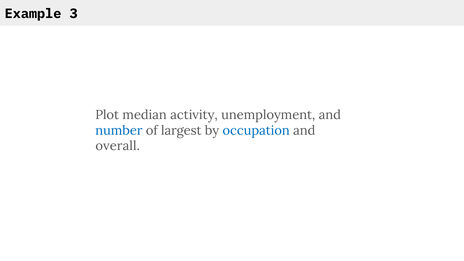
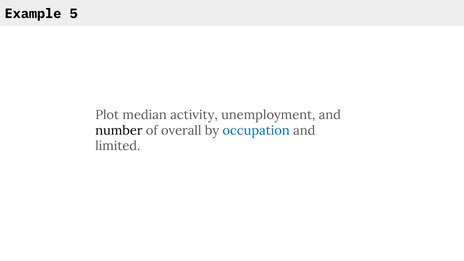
3: 3 -> 5
number colour: blue -> black
largest: largest -> overall
overall: overall -> limited
